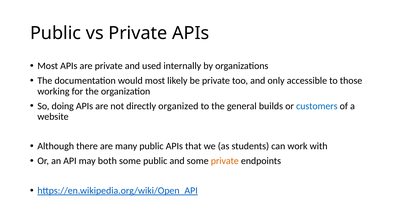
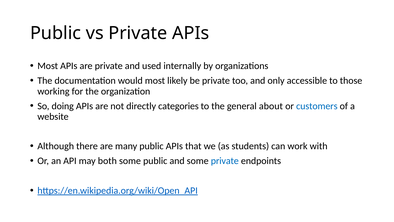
organized: organized -> categories
builds: builds -> about
private at (225, 161) colour: orange -> blue
